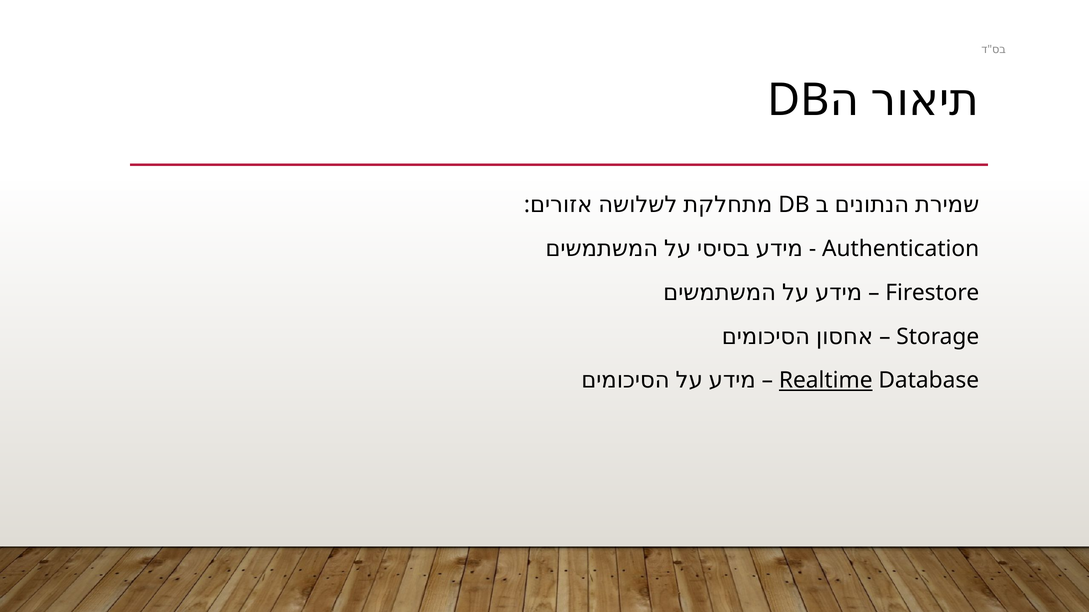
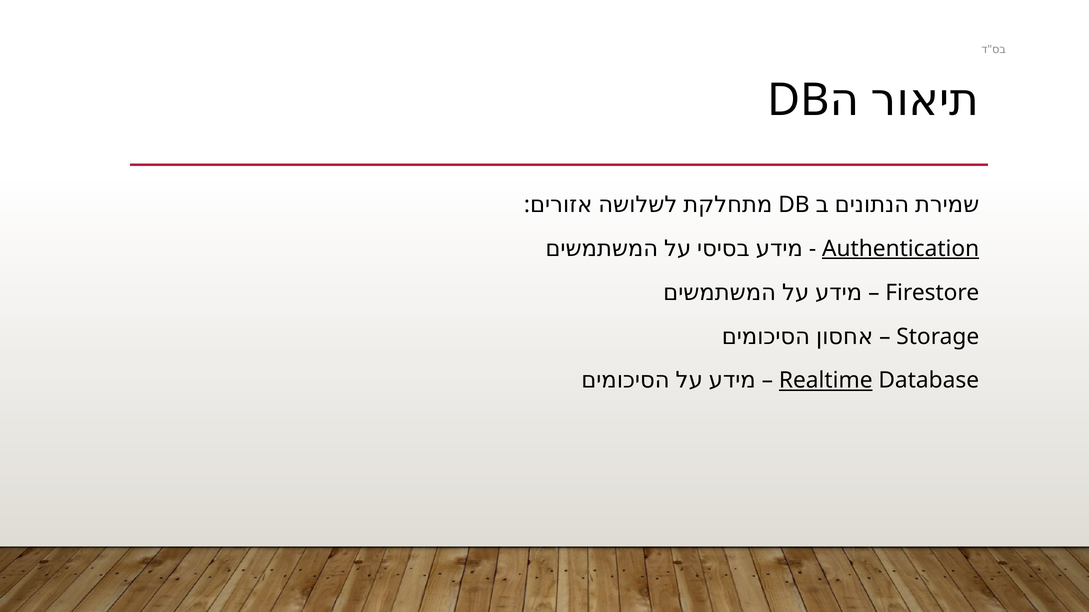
Authentication underline: none -> present
